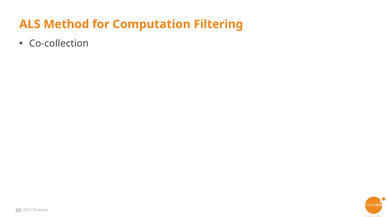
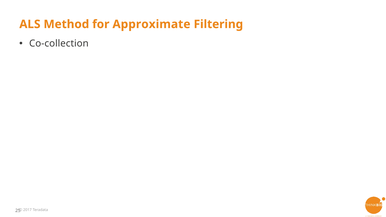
Computation: Computation -> Approximate
